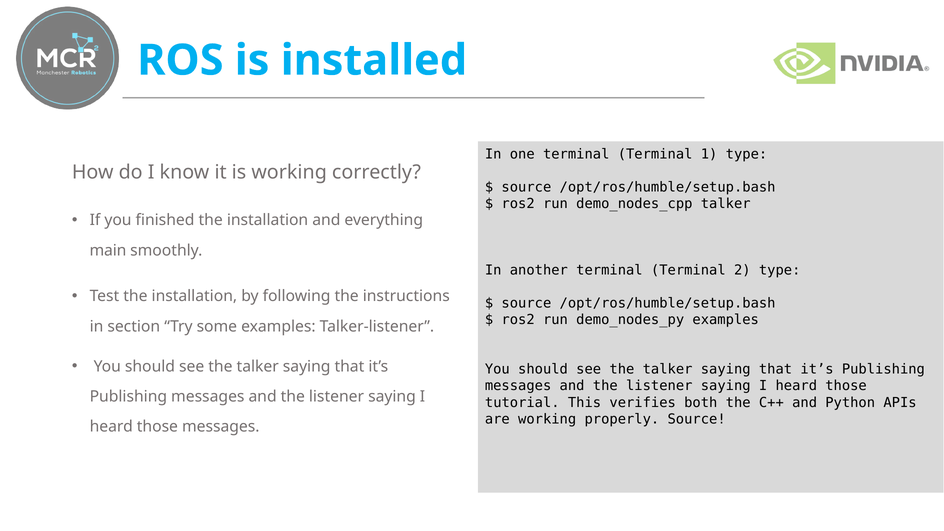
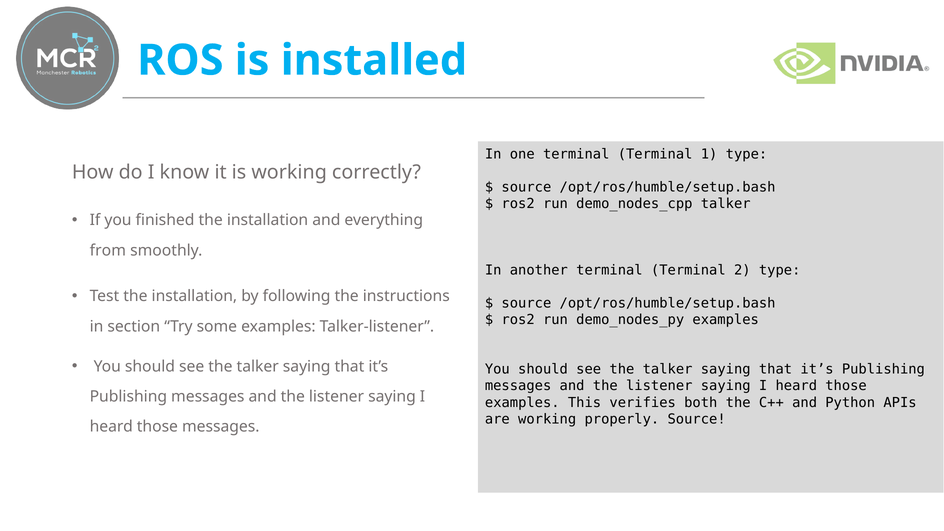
main: main -> from
tutorial at (522, 402): tutorial -> examples
